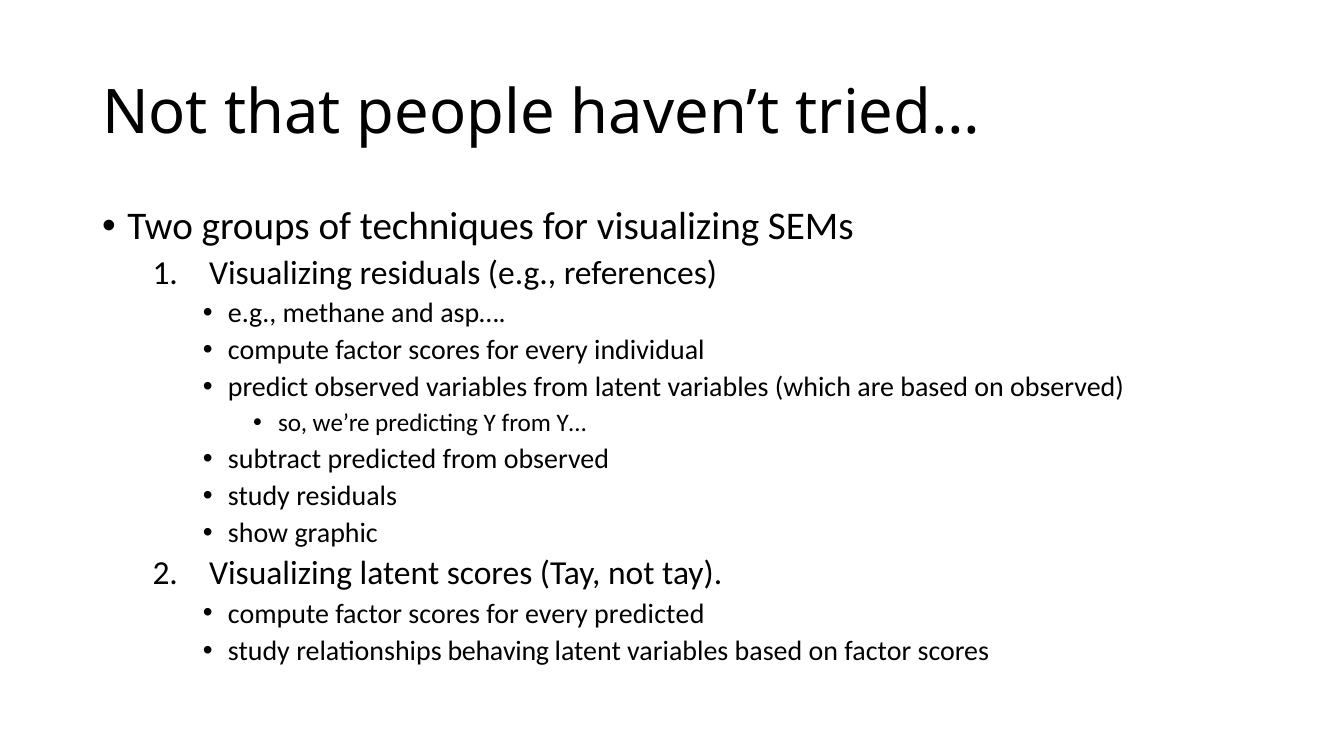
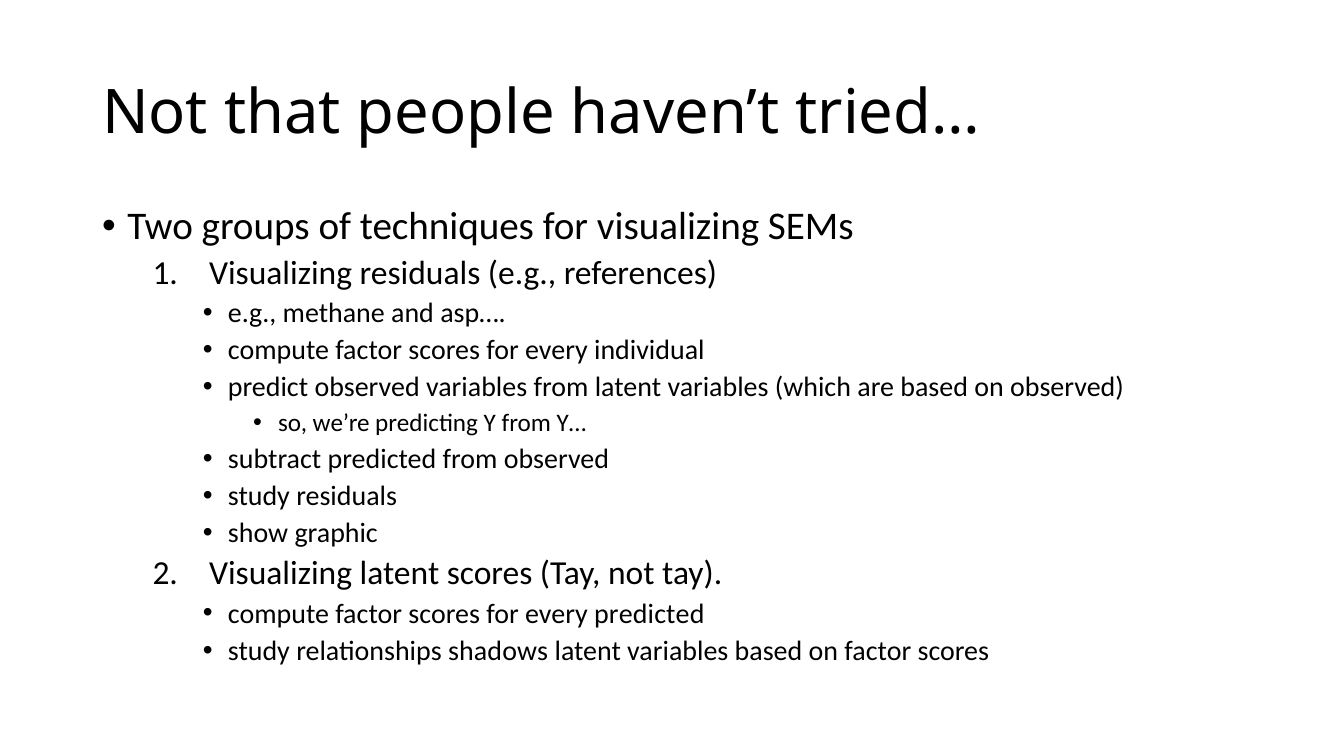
behaving: behaving -> shadows
